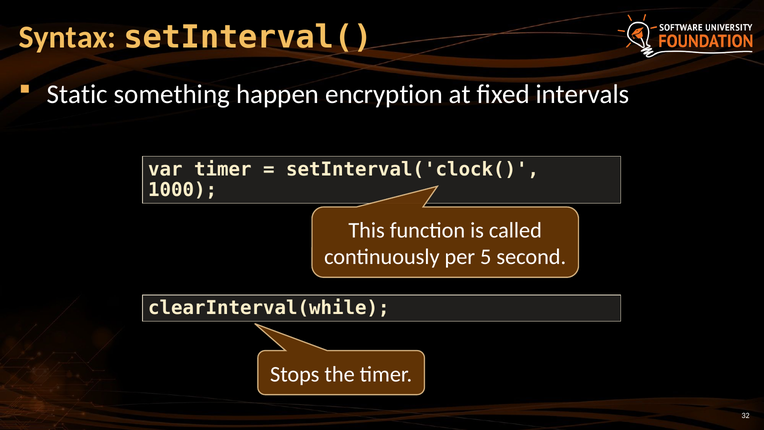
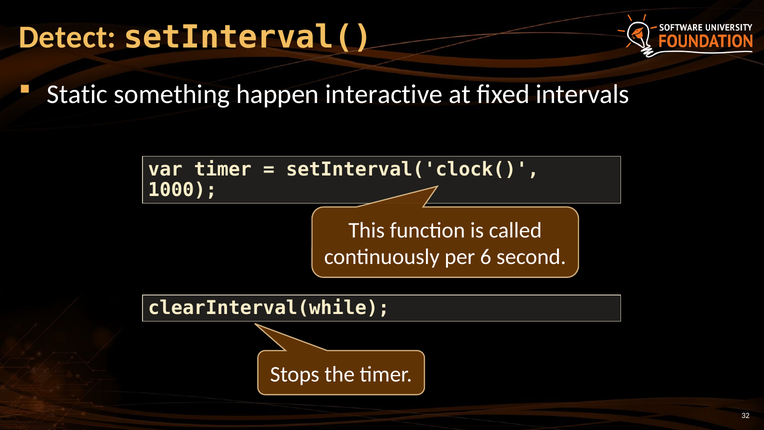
Syntax: Syntax -> Detect
encryption: encryption -> interactive
5: 5 -> 6
